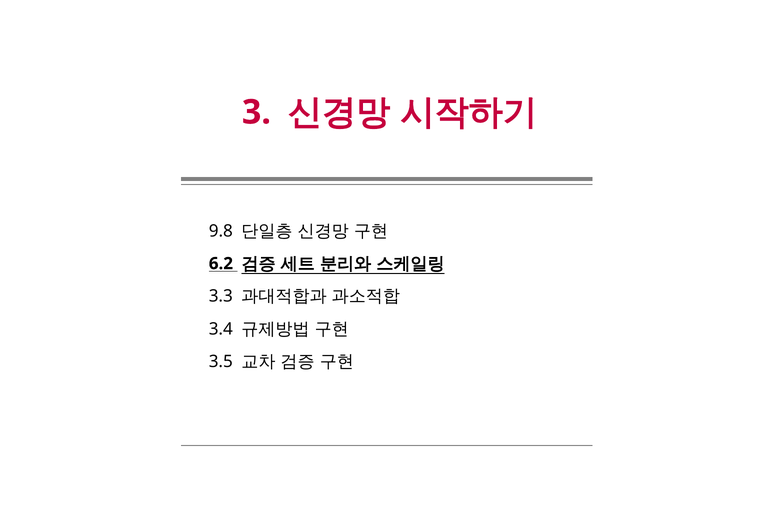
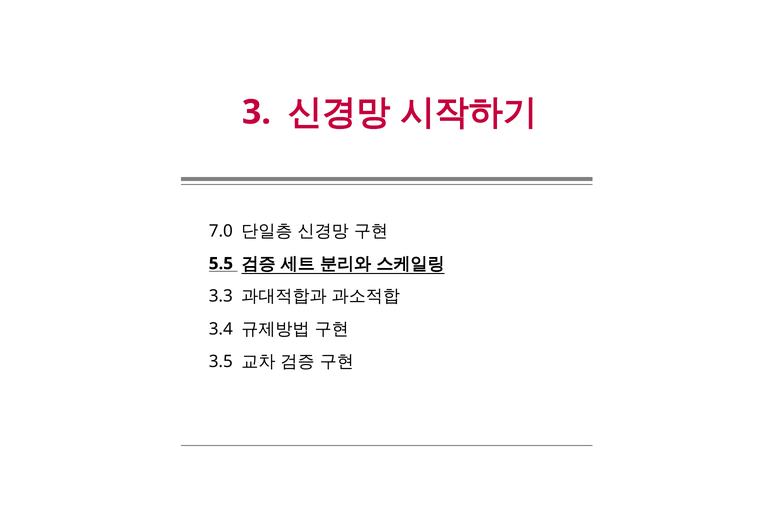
9.8: 9.8 -> 7.0
6.2: 6.2 -> 5.5
